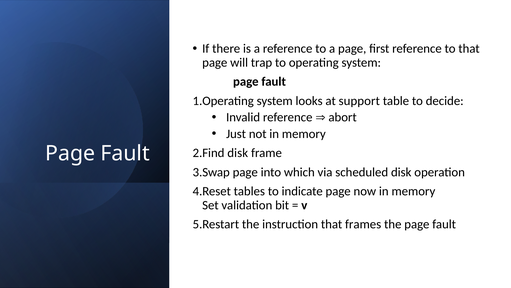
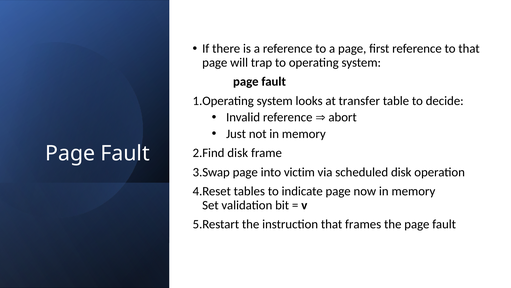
support: support -> transfer
which: which -> victim
